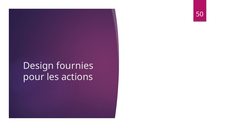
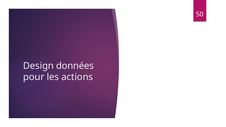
fournies: fournies -> données
